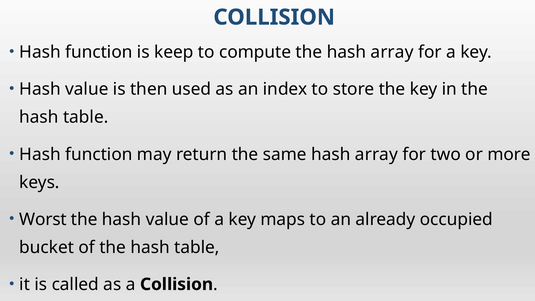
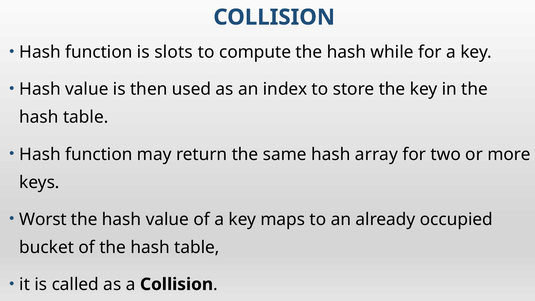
keep: keep -> slots
the hash array: array -> while
